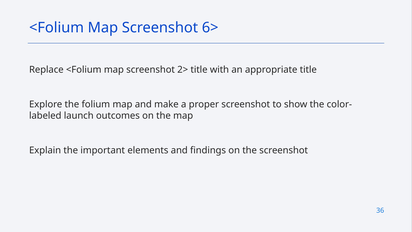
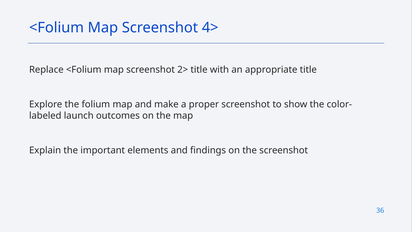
6>: 6> -> 4>
